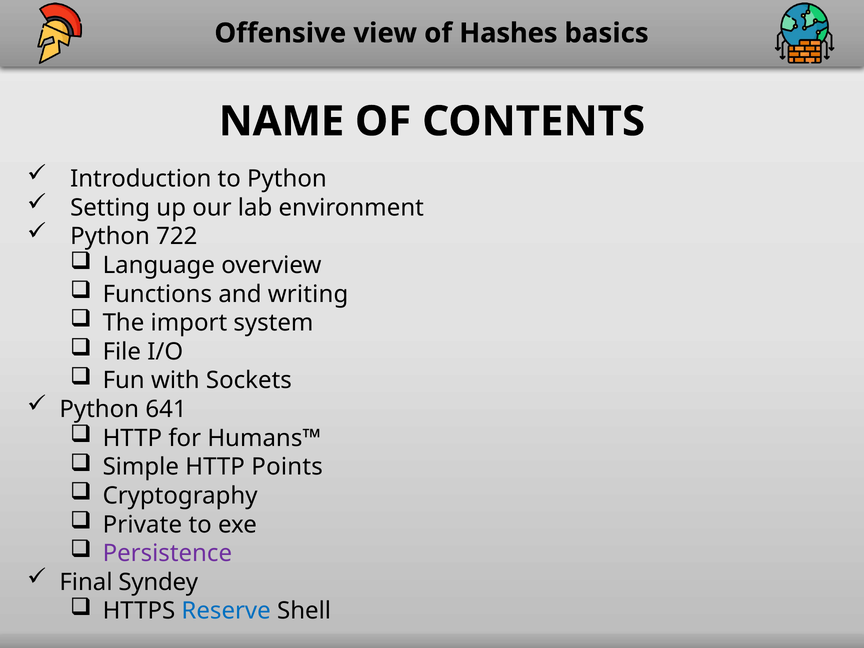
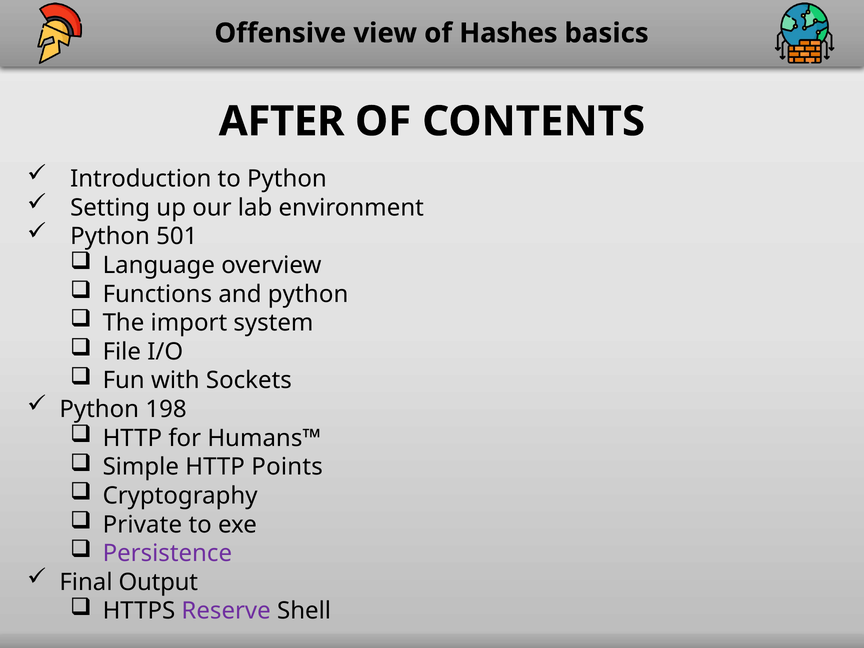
NAME: NAME -> AFTER
722: 722 -> 501
and writing: writing -> python
641: 641 -> 198
Syndey: Syndey -> Output
Reserve colour: blue -> purple
